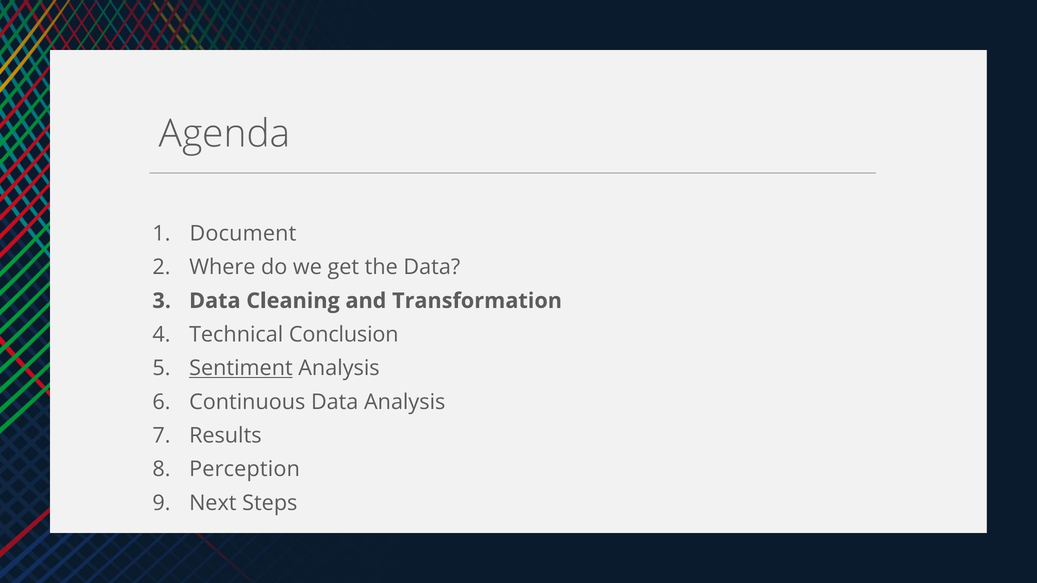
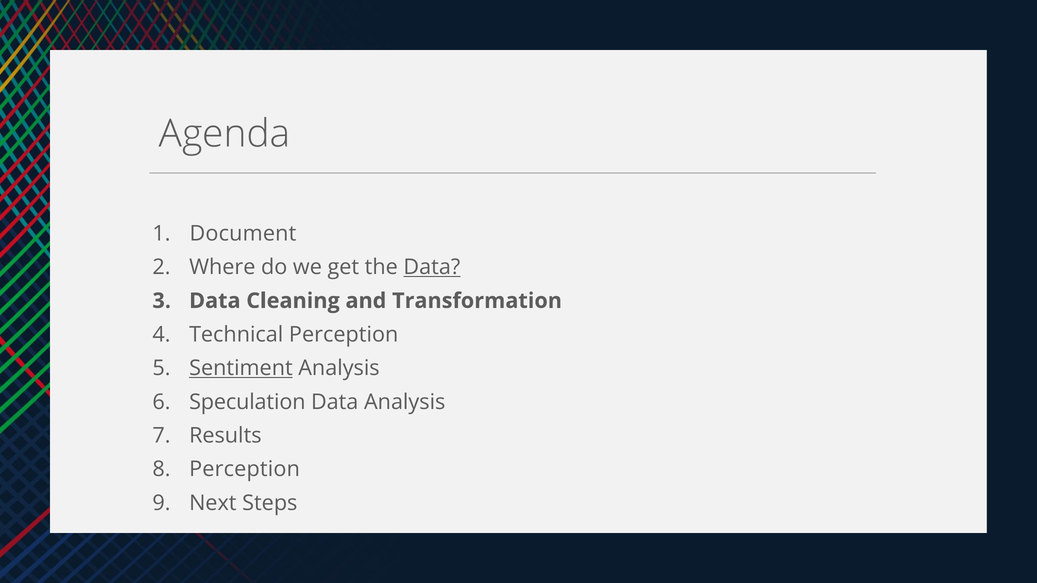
Data at (432, 267) underline: none -> present
Technical Conclusion: Conclusion -> Perception
Continuous: Continuous -> Speculation
